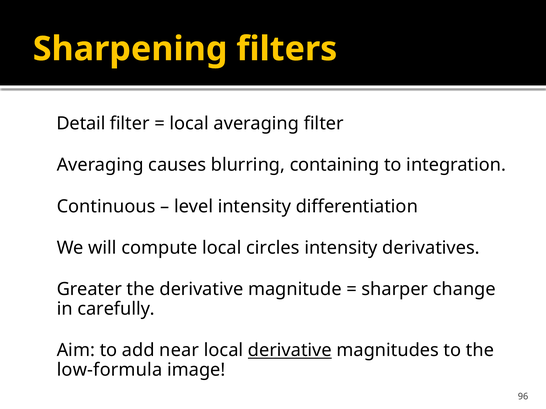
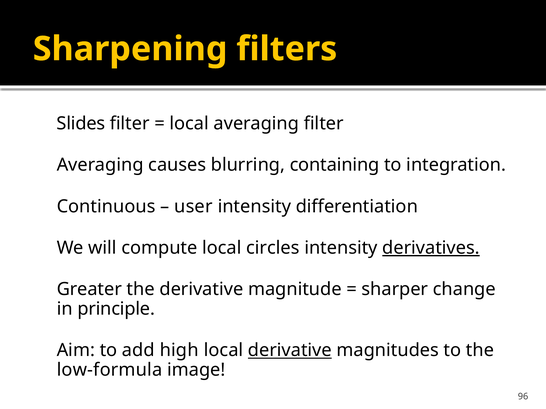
Detail: Detail -> Slides
level: level -> user
derivatives underline: none -> present
carefully: carefully -> principle
near: near -> high
